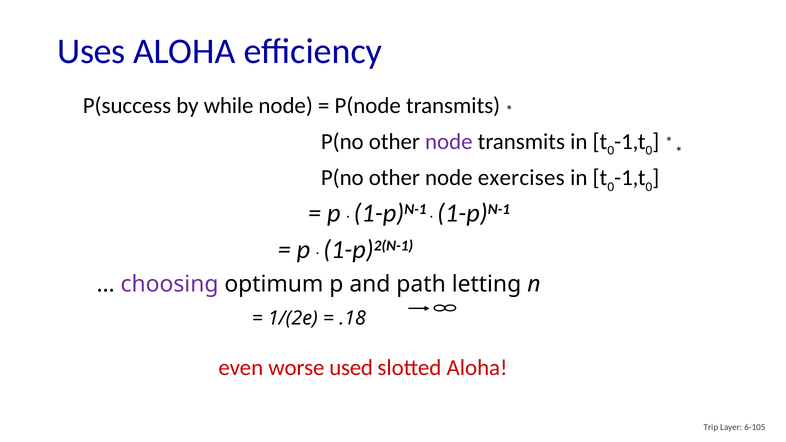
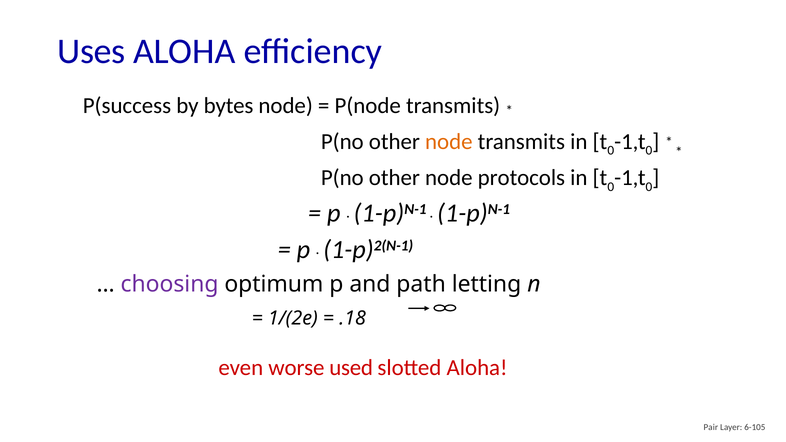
while: while -> bytes
node at (449, 142) colour: purple -> orange
exercises: exercises -> protocols
Trip: Trip -> Pair
